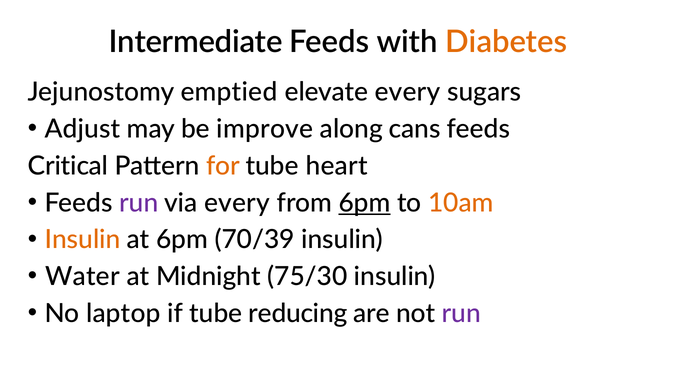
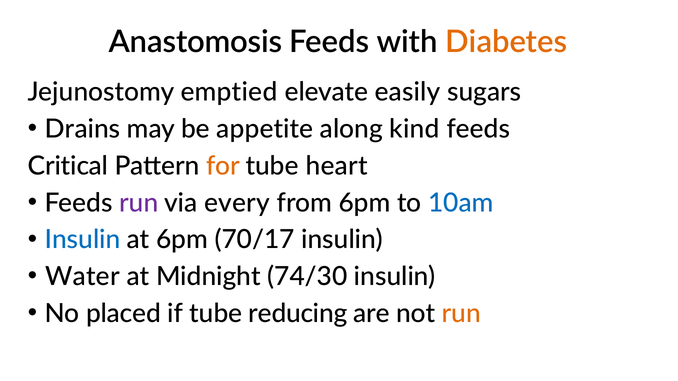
Intermediate: Intermediate -> Anastomosis
elevate every: every -> easily
Adjust: Adjust -> Drains
improve: improve -> appetite
cans: cans -> kind
6pm at (365, 203) underline: present -> none
10am colour: orange -> blue
Insulin at (83, 240) colour: orange -> blue
70/39: 70/39 -> 70/17
75/30: 75/30 -> 74/30
laptop: laptop -> placed
run at (461, 314) colour: purple -> orange
